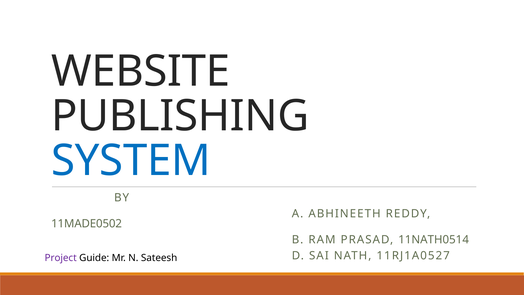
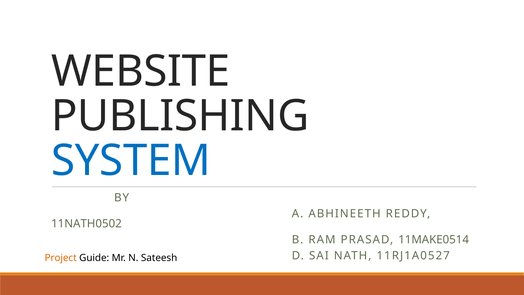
11MADE0502: 11MADE0502 -> 11NATH0502
11NATH0514: 11NATH0514 -> 11MAKE0514
Project colour: purple -> orange
